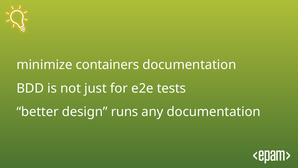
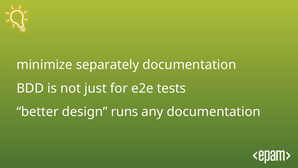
containers: containers -> separately
